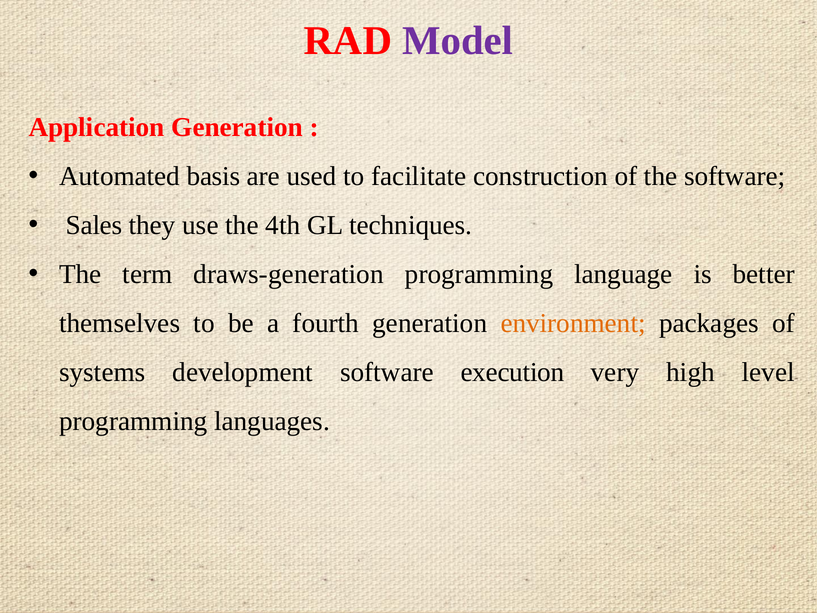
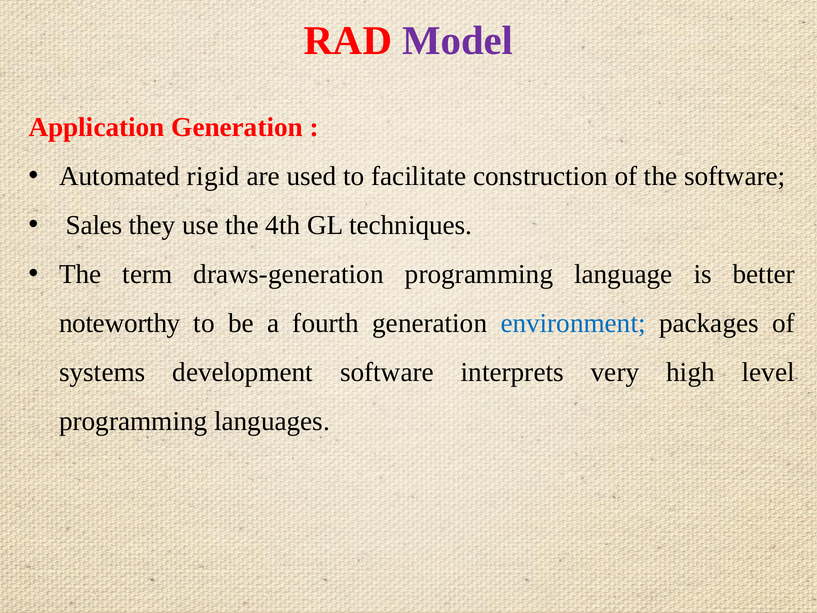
basis: basis -> rigid
themselves: themselves -> noteworthy
environment colour: orange -> blue
execution: execution -> interprets
